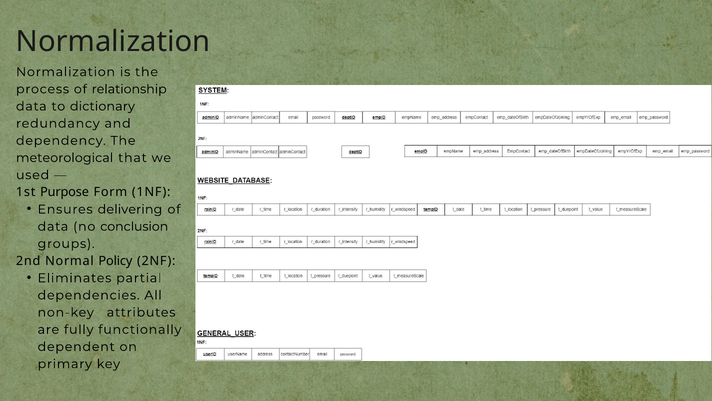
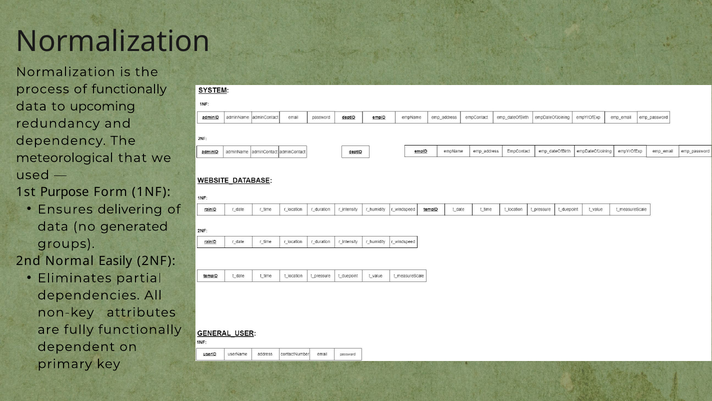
of relationship: relationship -> functionally
dictionary: dictionary -> upcoming
conclusion: conclusion -> generated
Policy: Policy -> Easily
